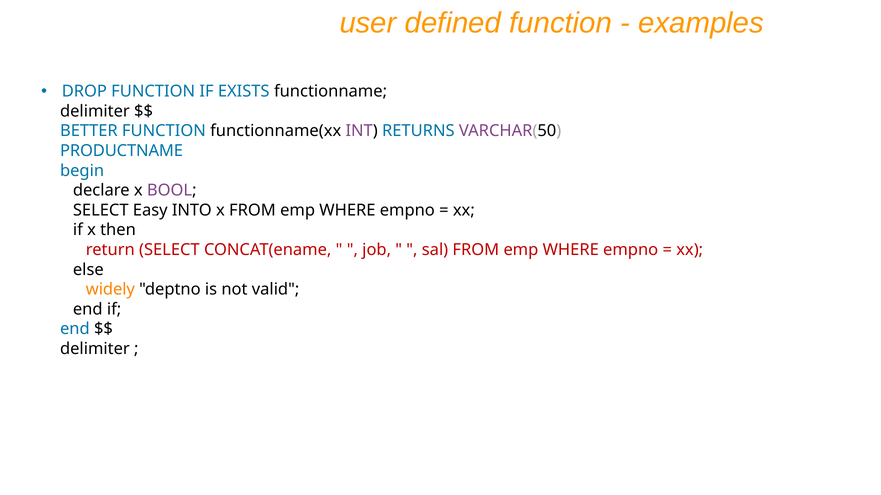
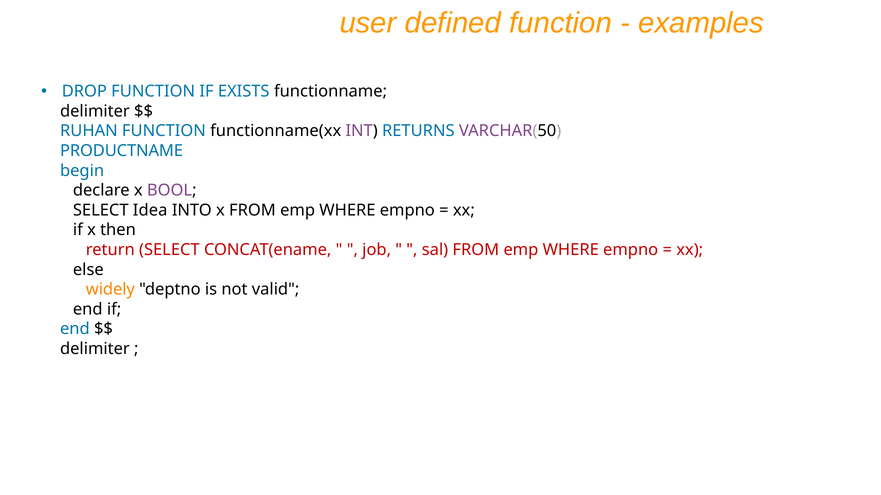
BETTER: BETTER -> RUHAN
Easy: Easy -> Idea
